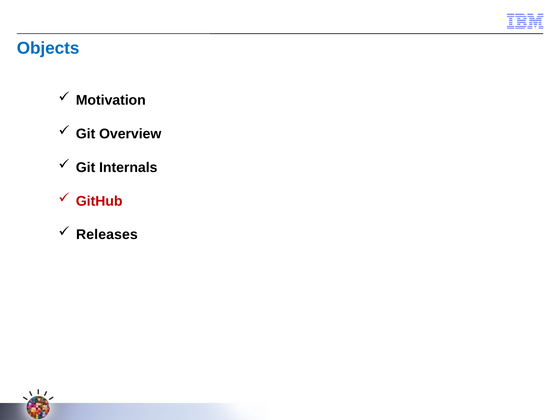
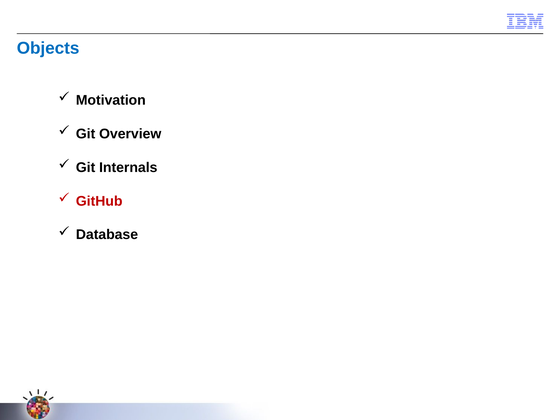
Releases: Releases -> Database
